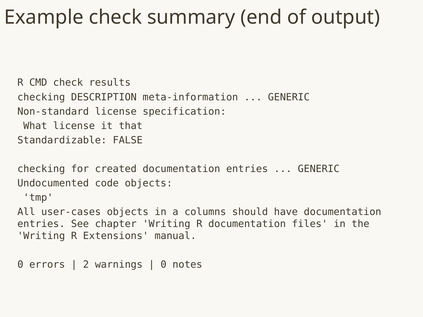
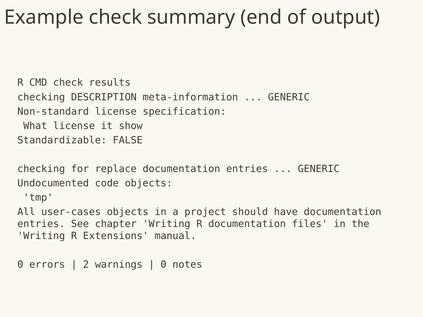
that: that -> show
created: created -> replace
columns: columns -> project
